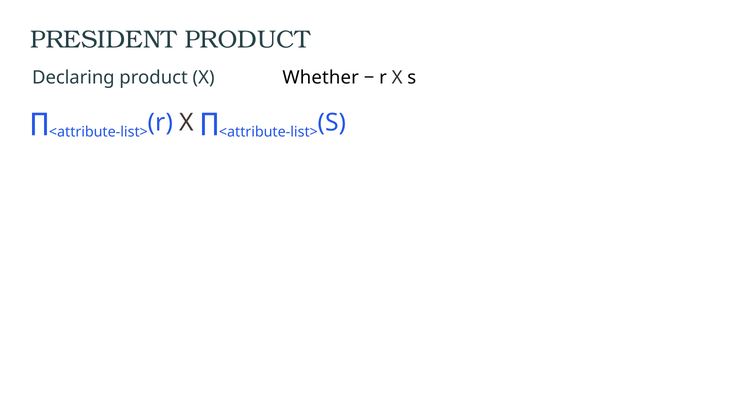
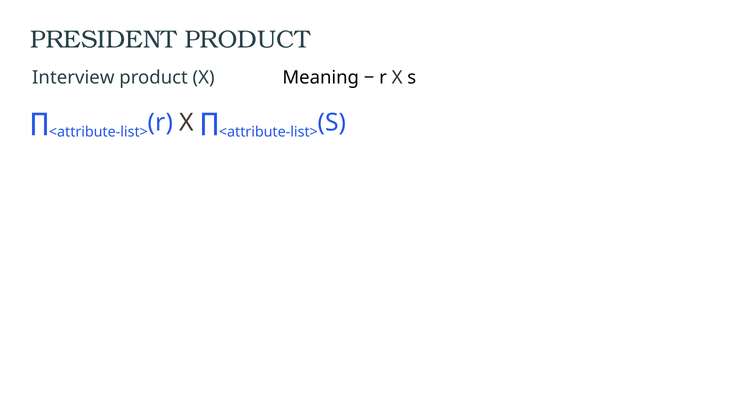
Declaring: Declaring -> Interview
Whether: Whether -> Meaning
